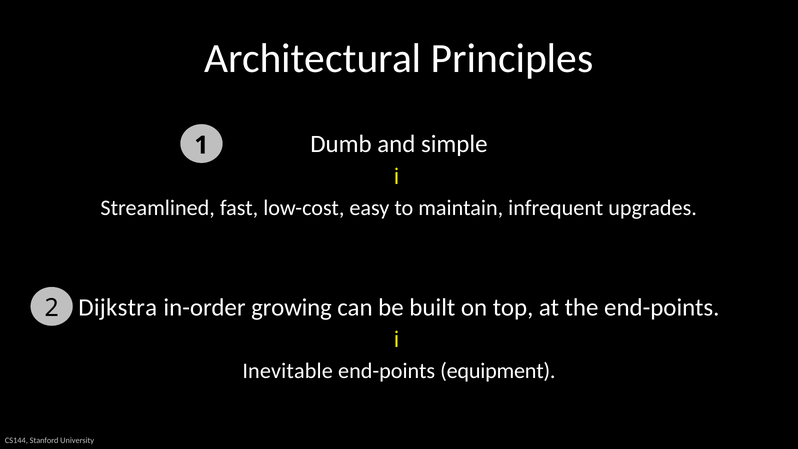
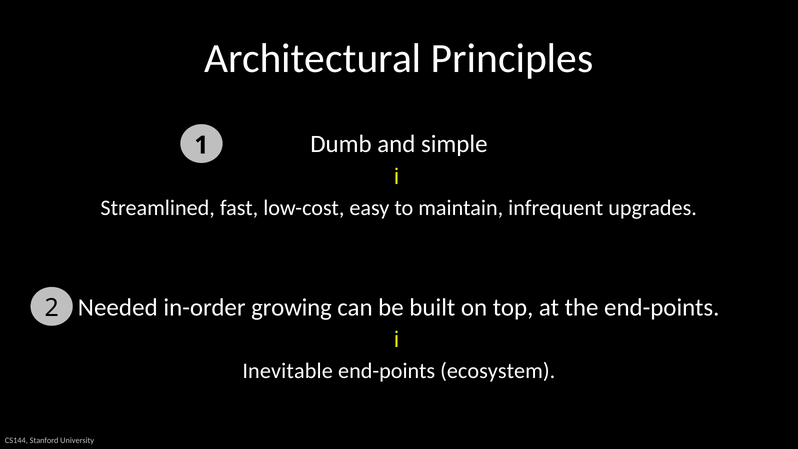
Dijkstra: Dijkstra -> Needed
equipment: equipment -> ecosystem
